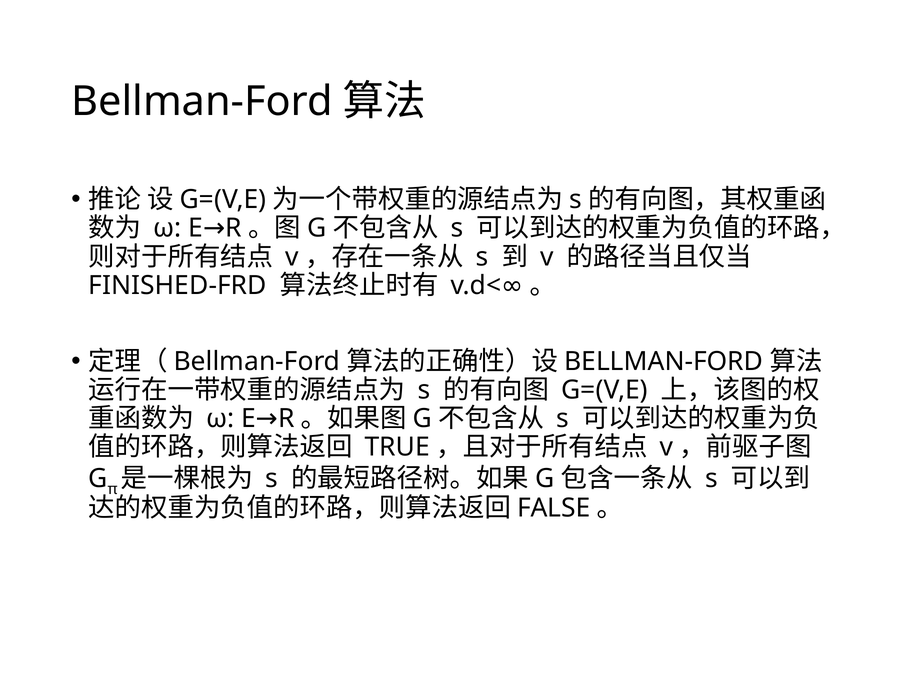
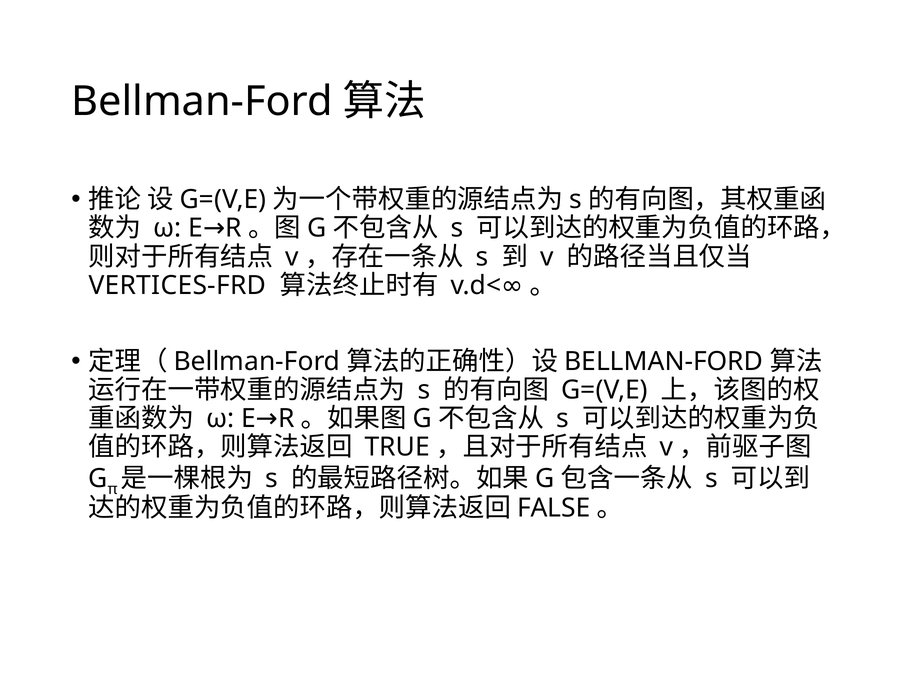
FINISHED-FRD: FINISHED-FRD -> VERTICES-FRD
